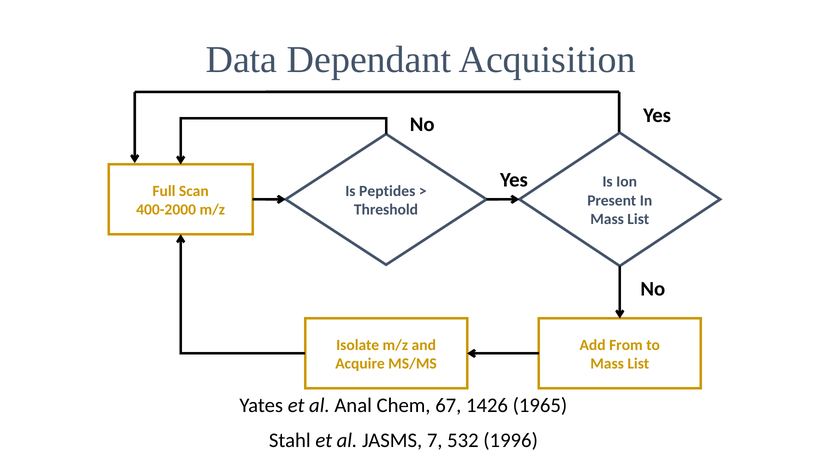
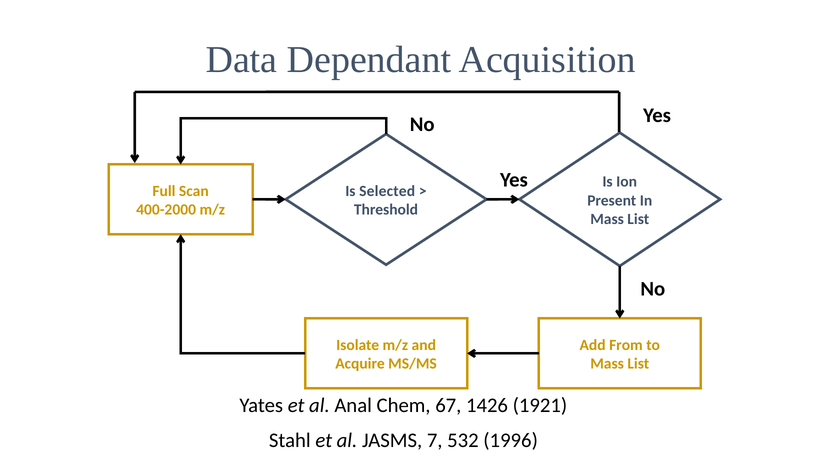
Peptides: Peptides -> Selected
1965: 1965 -> 1921
